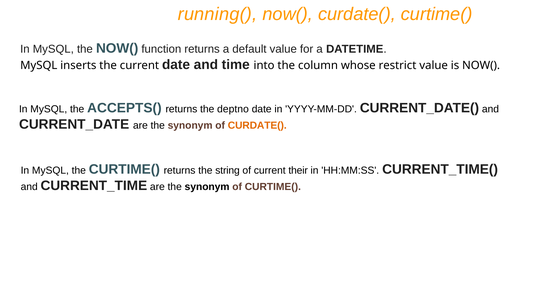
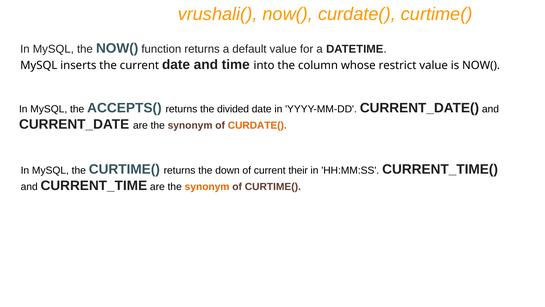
running(: running( -> vrushali(
deptno: deptno -> divided
string: string -> down
synonym at (207, 187) colour: black -> orange
